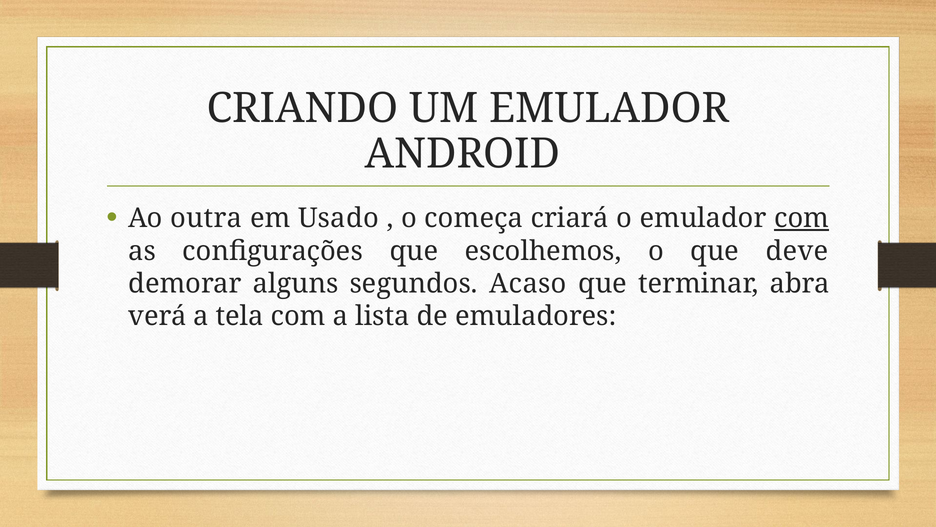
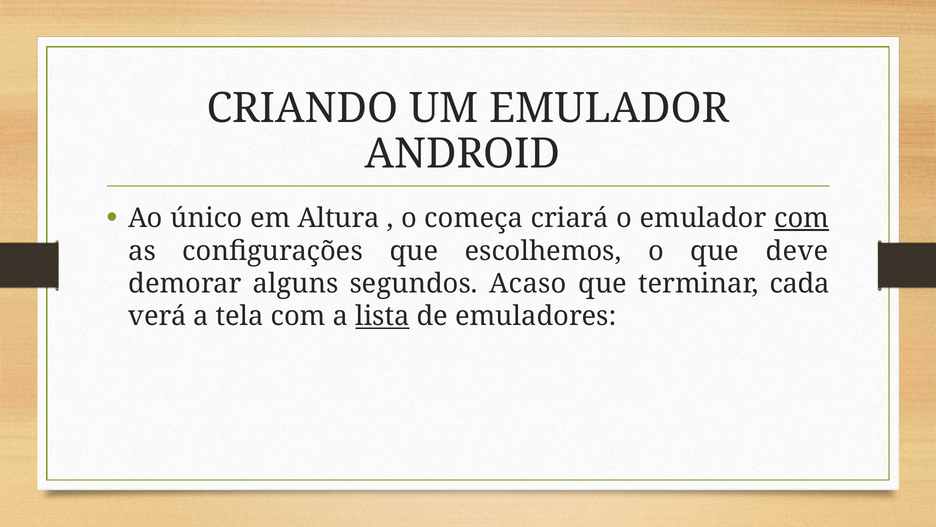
outra: outra -> único
Usado: Usado -> Altura
abra: abra -> cada
lista underline: none -> present
